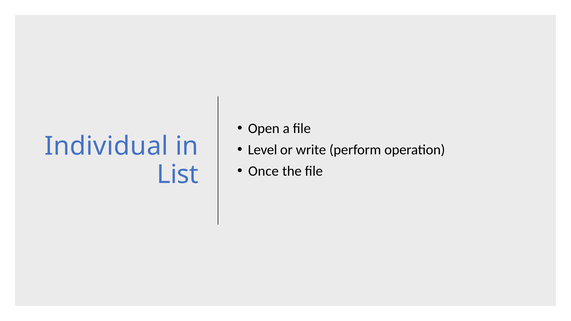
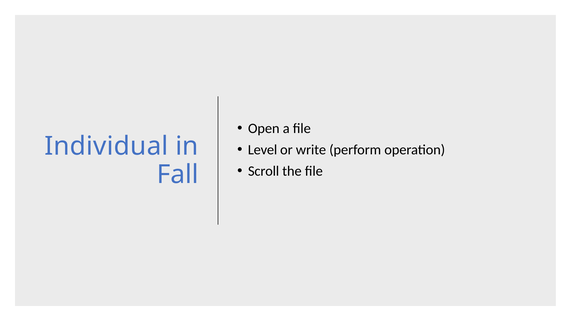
Once: Once -> Scroll
List: List -> Fall
